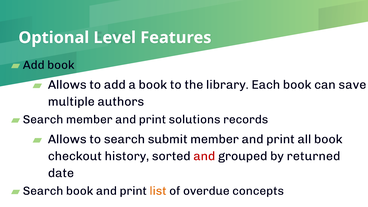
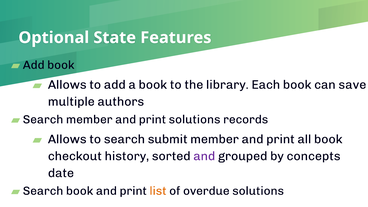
Level: Level -> State
and at (204, 156) colour: red -> purple
returned: returned -> concepts
overdue concepts: concepts -> solutions
